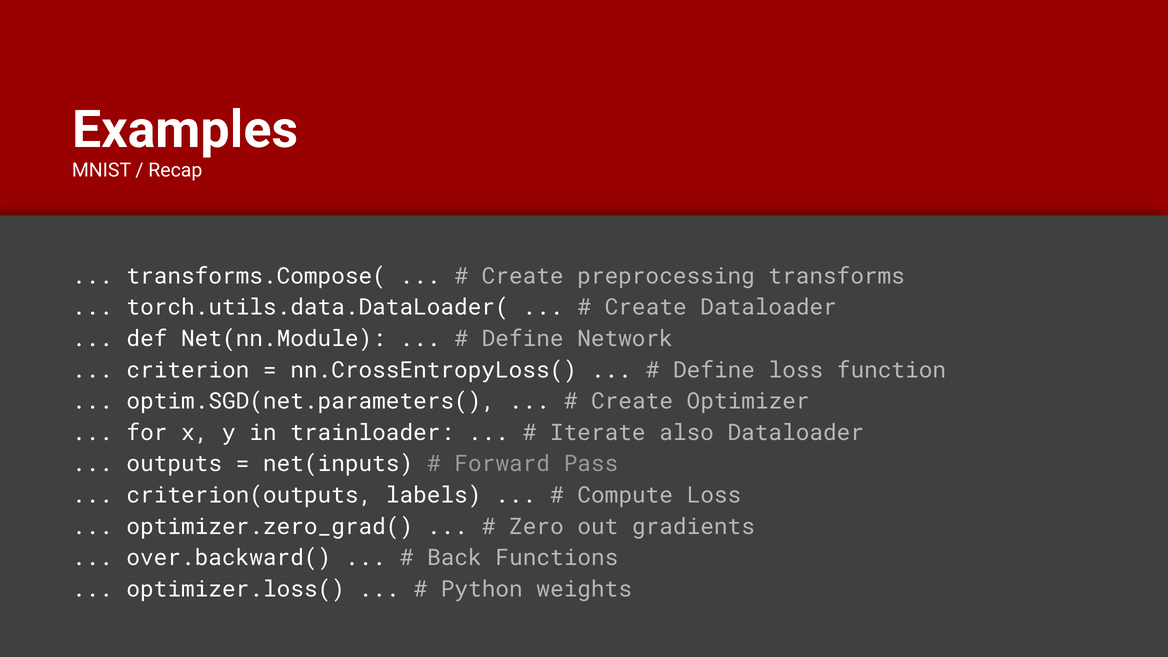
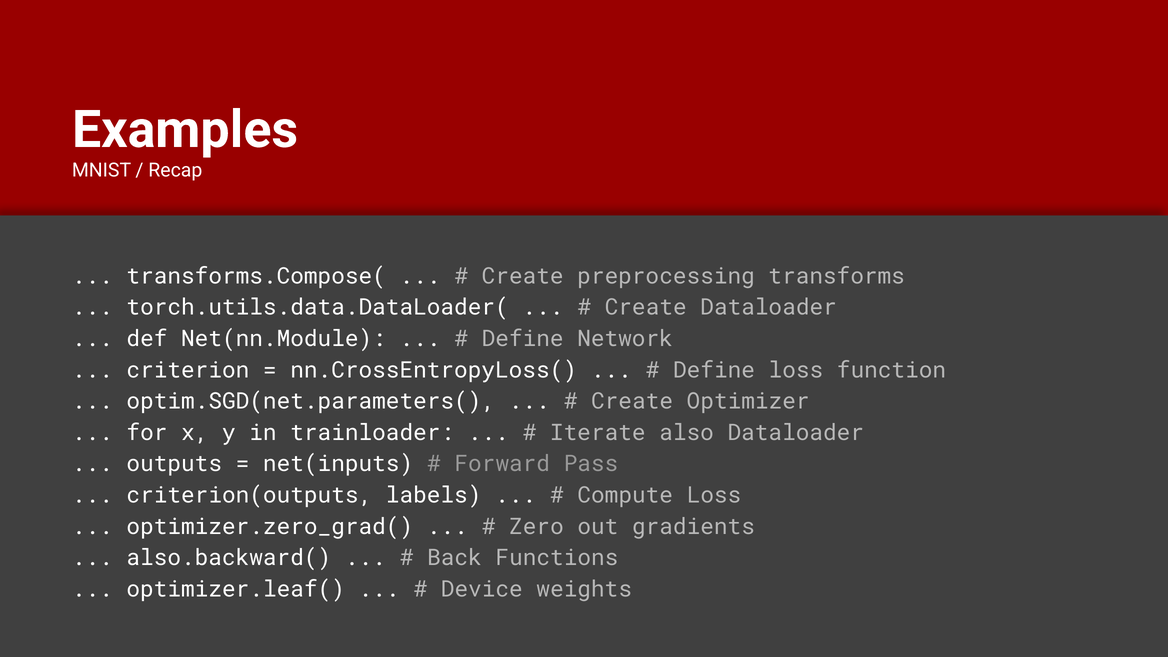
over.backward(: over.backward( -> also.backward(
optimizer.loss(: optimizer.loss( -> optimizer.leaf(
Python: Python -> Device
